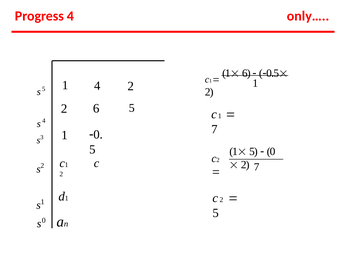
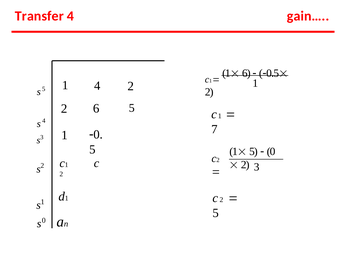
Progress: Progress -> Transfer
only…: only… -> gain…
2 7: 7 -> 3
